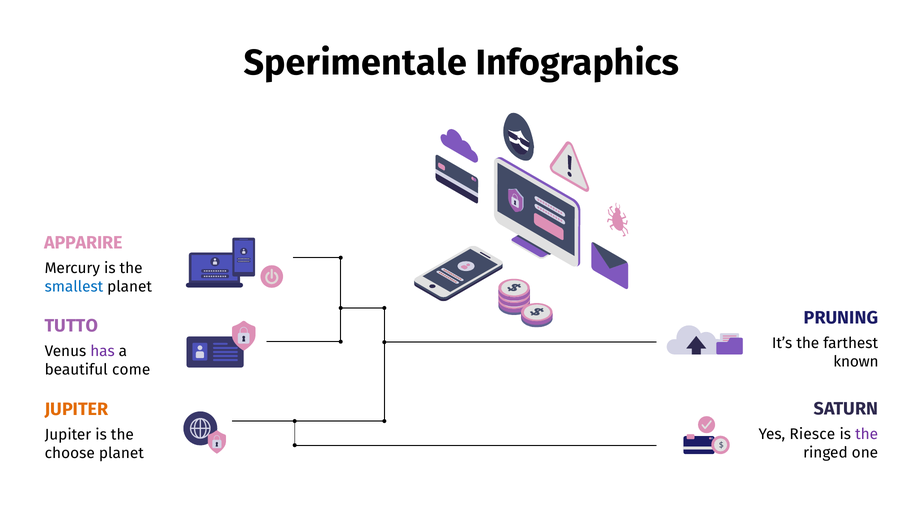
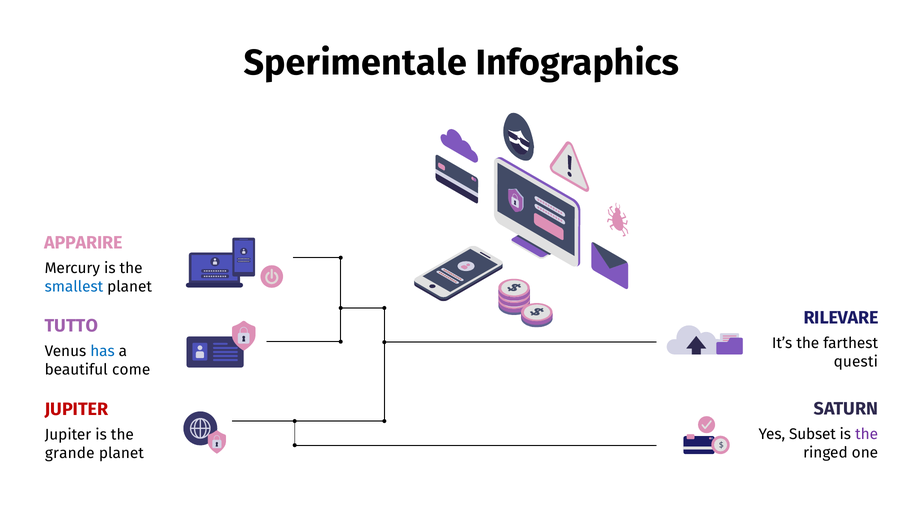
PRUNING: PRUNING -> RILEVARE
has colour: purple -> blue
known: known -> questi
JUPITER at (76, 410) colour: orange -> red
Riesce: Riesce -> Subset
choose: choose -> grande
